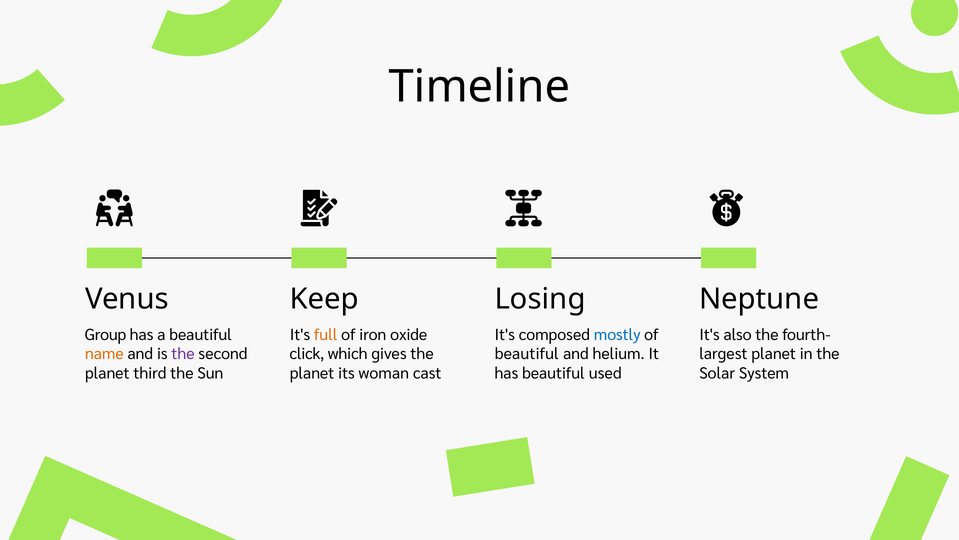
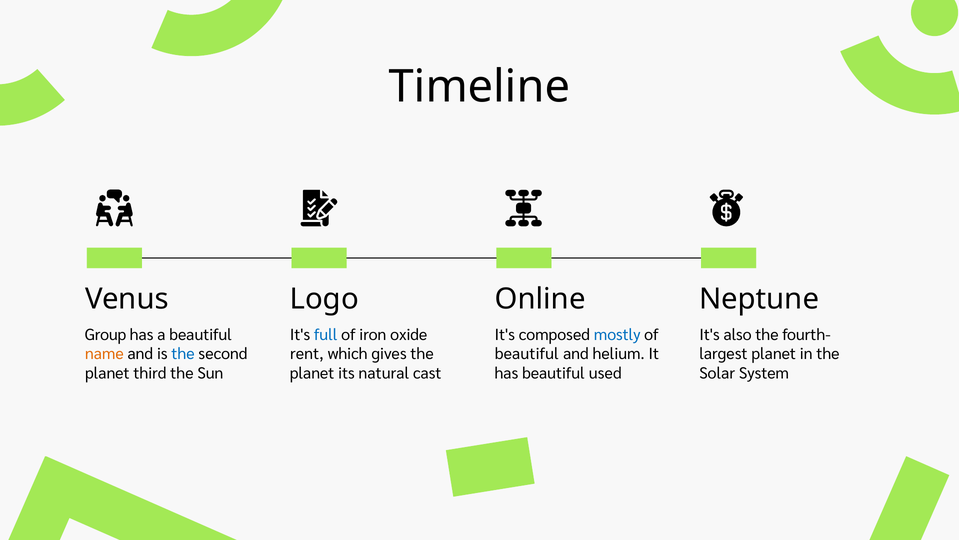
Keep: Keep -> Logo
Losing: Losing -> Online
full colour: orange -> blue
the at (183, 354) colour: purple -> blue
click: click -> rent
woman: woman -> natural
